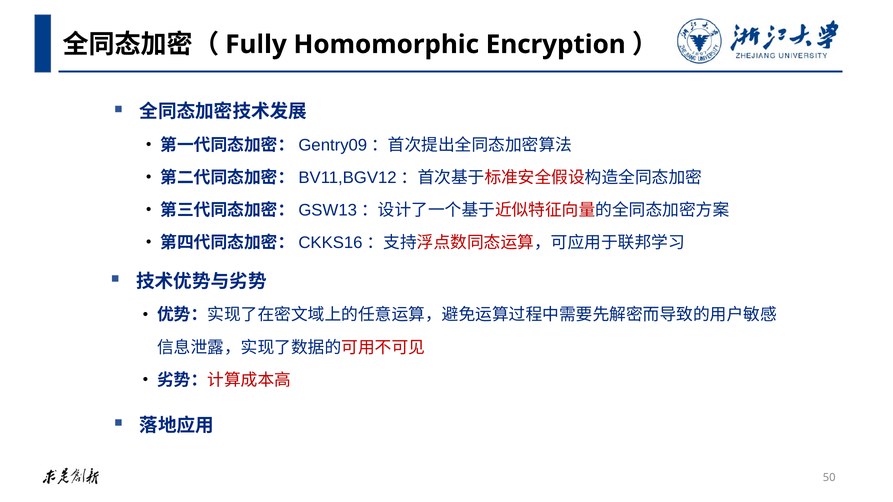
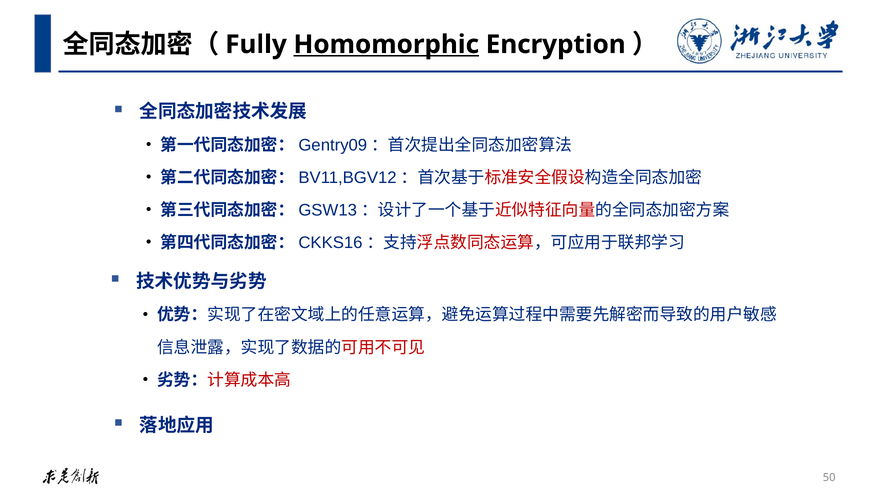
Homomorphic underline: none -> present
